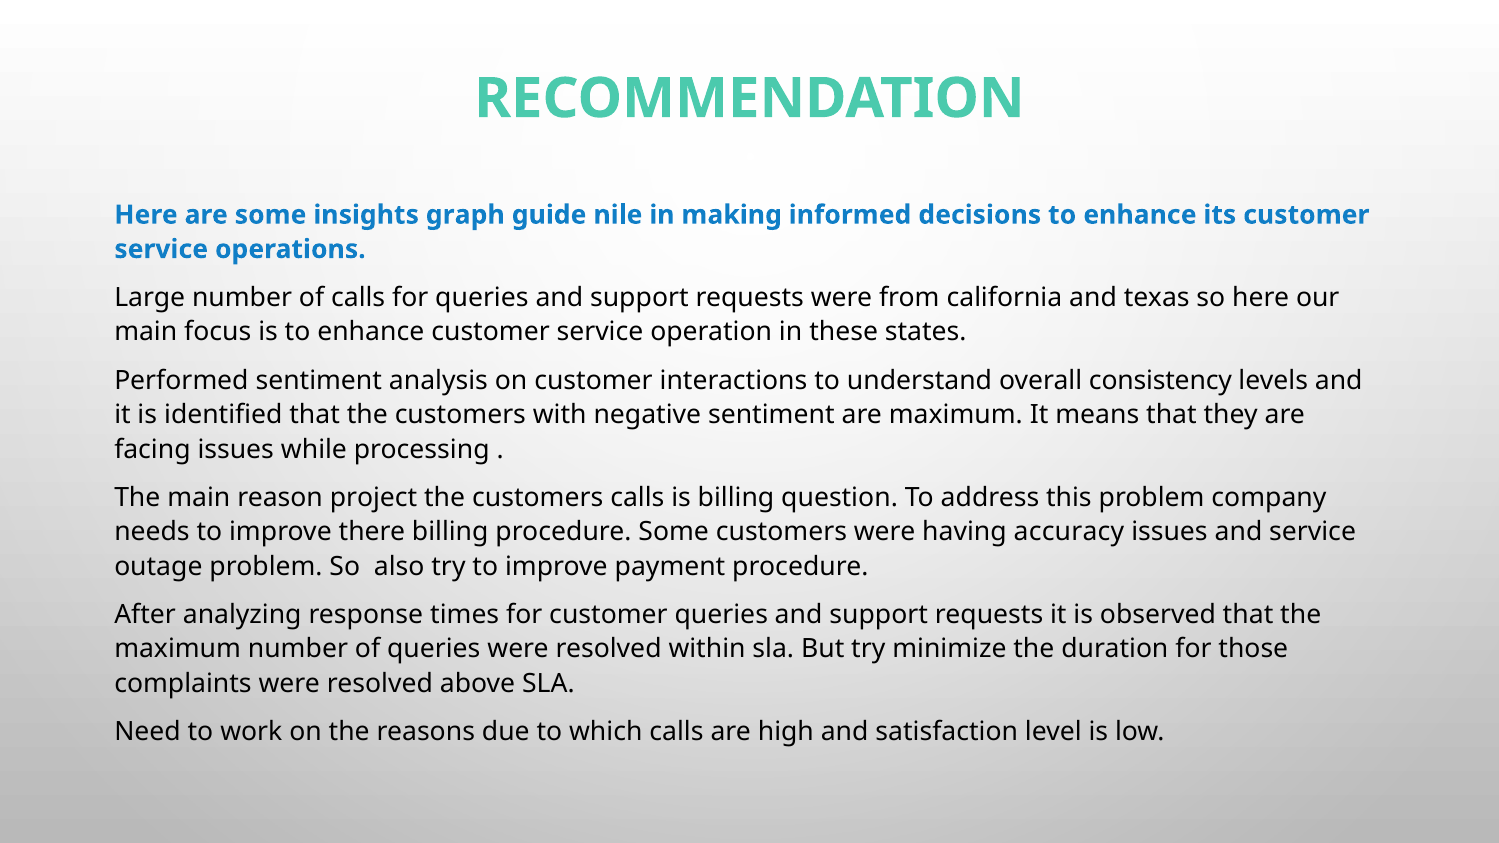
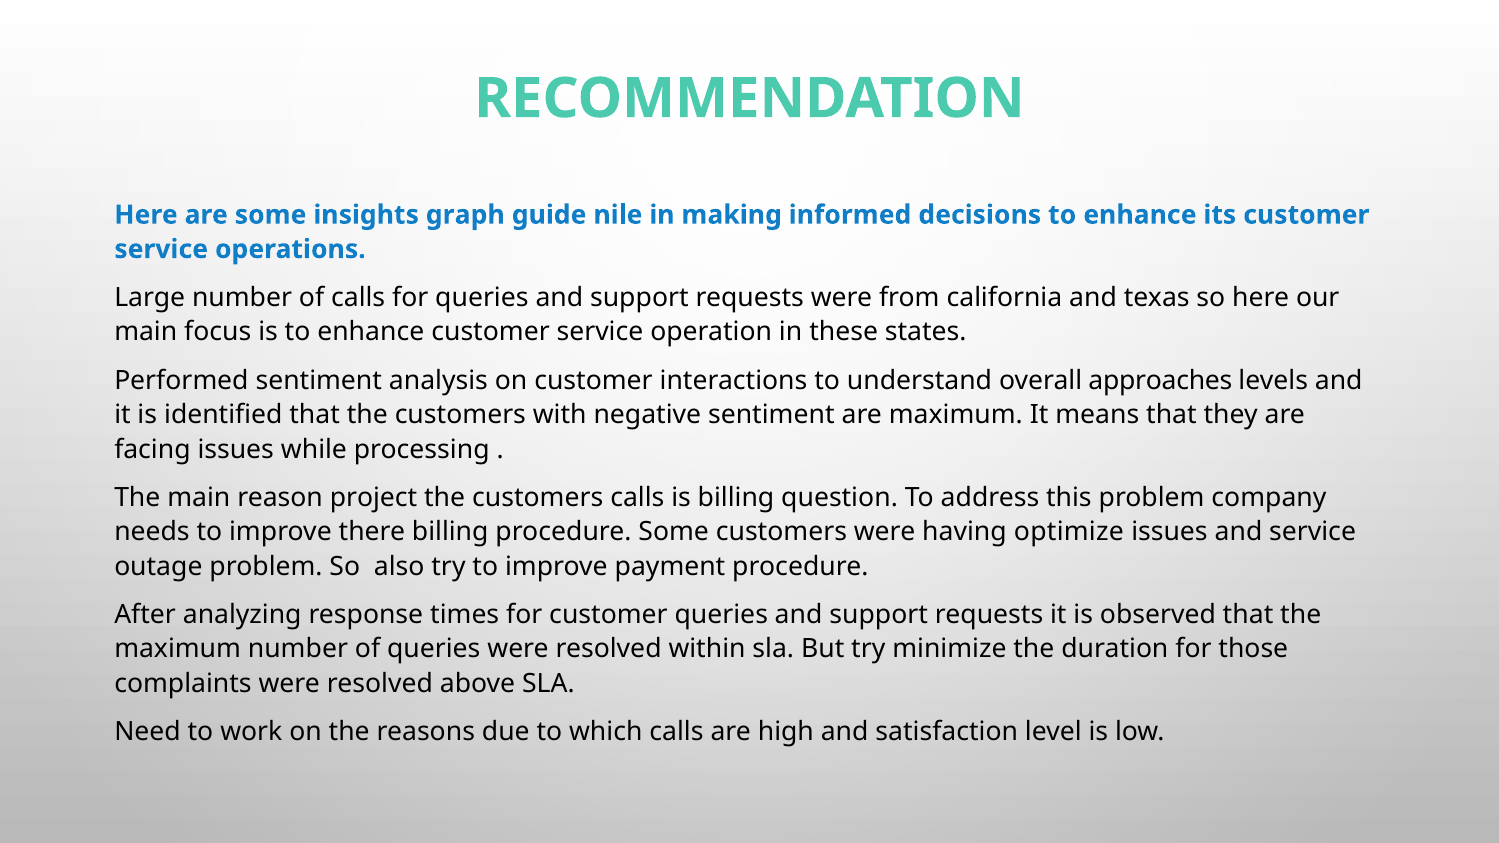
consistency: consistency -> approaches
accuracy: accuracy -> optimize
